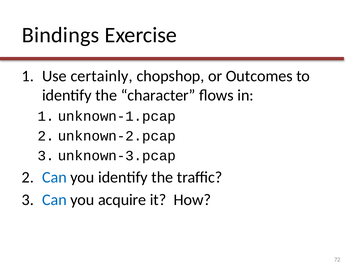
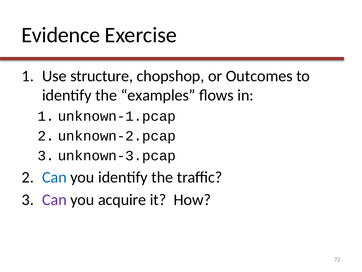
Bindings: Bindings -> Evidence
certainly: certainly -> structure
character: character -> examples
Can at (54, 199) colour: blue -> purple
